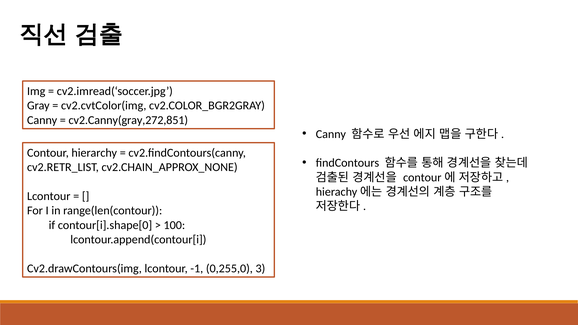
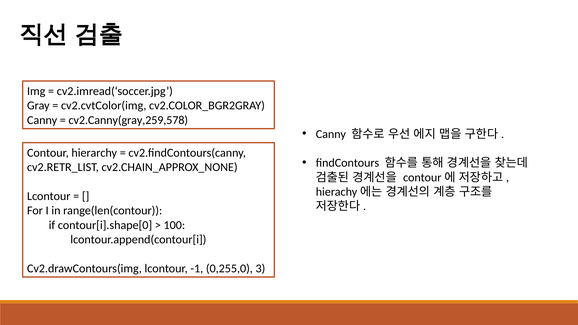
cv2.Canny(gray,272,851: cv2.Canny(gray,272,851 -> cv2.Canny(gray,259,578
